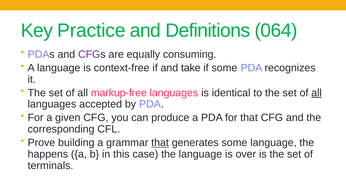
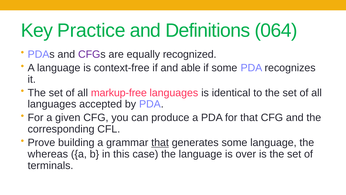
consuming: consuming -> recognized
take: take -> able
all at (317, 93) underline: present -> none
happens: happens -> whereas
